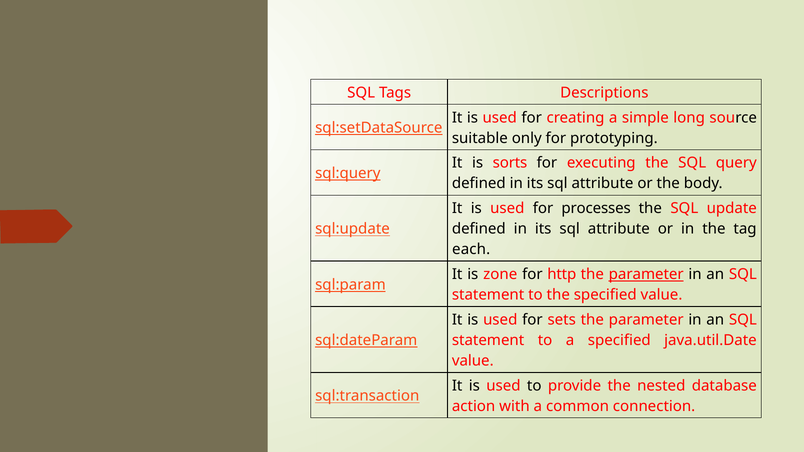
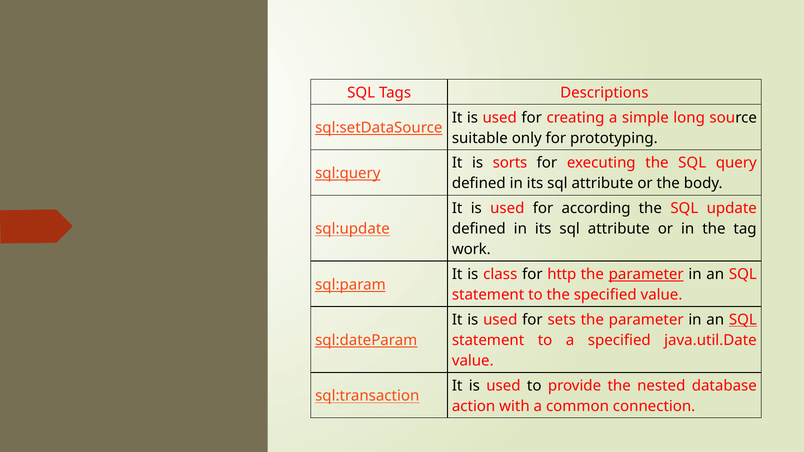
processes: processes -> according
each: each -> work
zone: zone -> class
SQL at (743, 320) underline: none -> present
